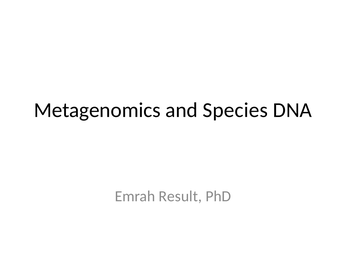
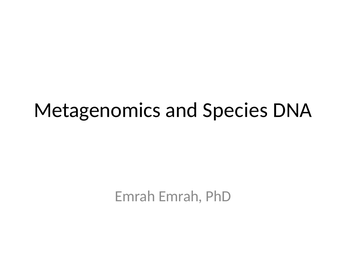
Emrah Result: Result -> Emrah
